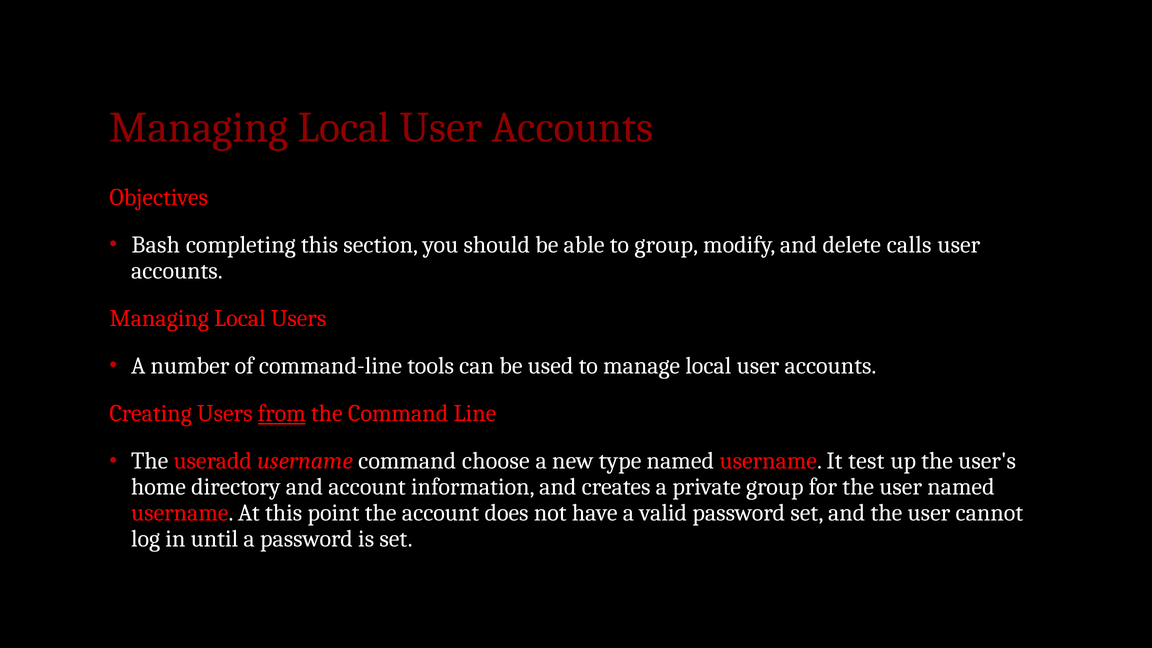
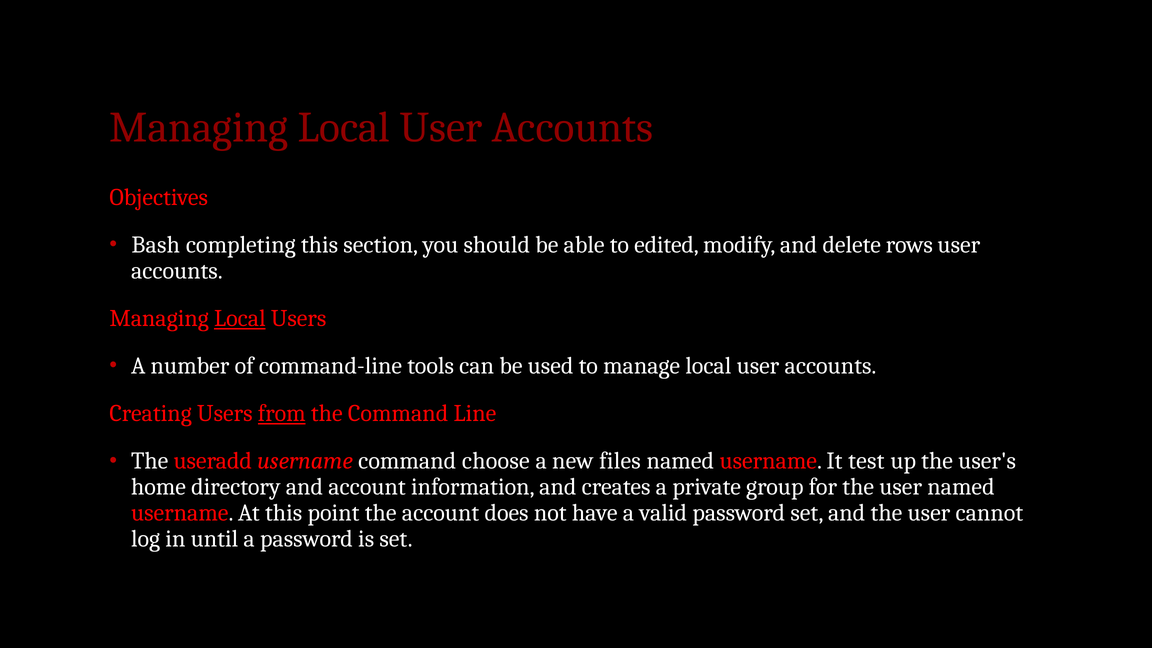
to group: group -> edited
calls: calls -> rows
Local at (240, 318) underline: none -> present
type: type -> files
